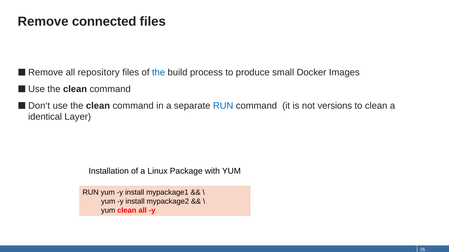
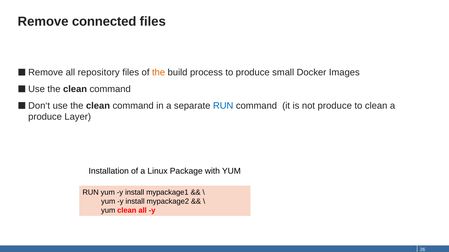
the at (159, 72) colour: blue -> orange
not versions: versions -> produce
identical at (45, 117): identical -> produce
